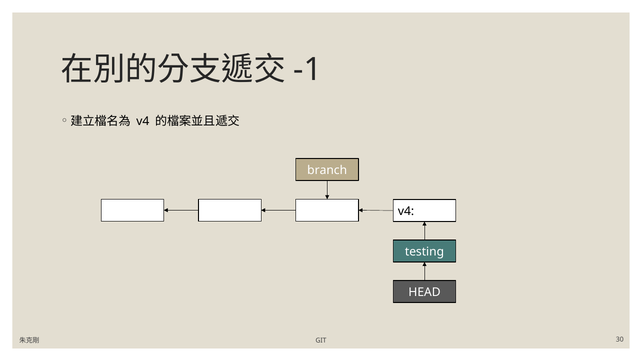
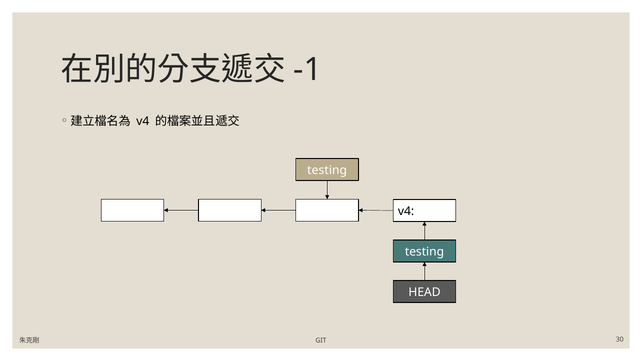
branch at (327, 170): branch -> testing
